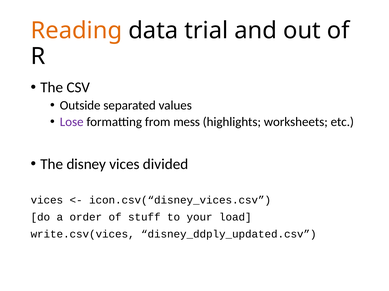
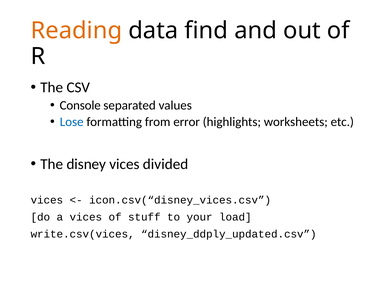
trial: trial -> find
Outside: Outside -> Console
Lose colour: purple -> blue
mess: mess -> error
a order: order -> vices
